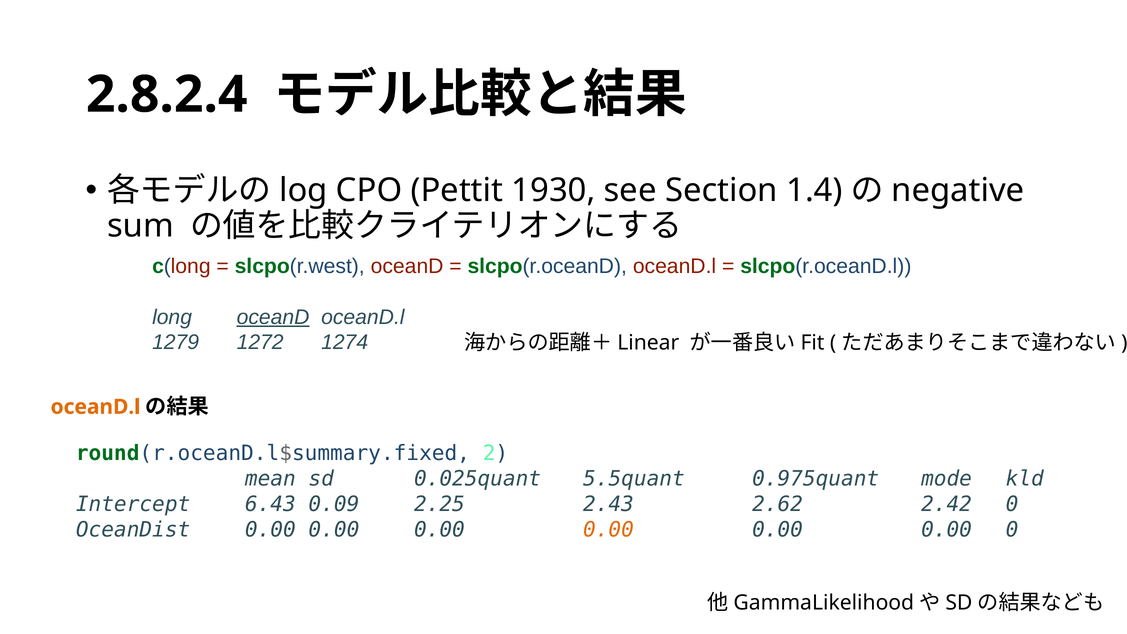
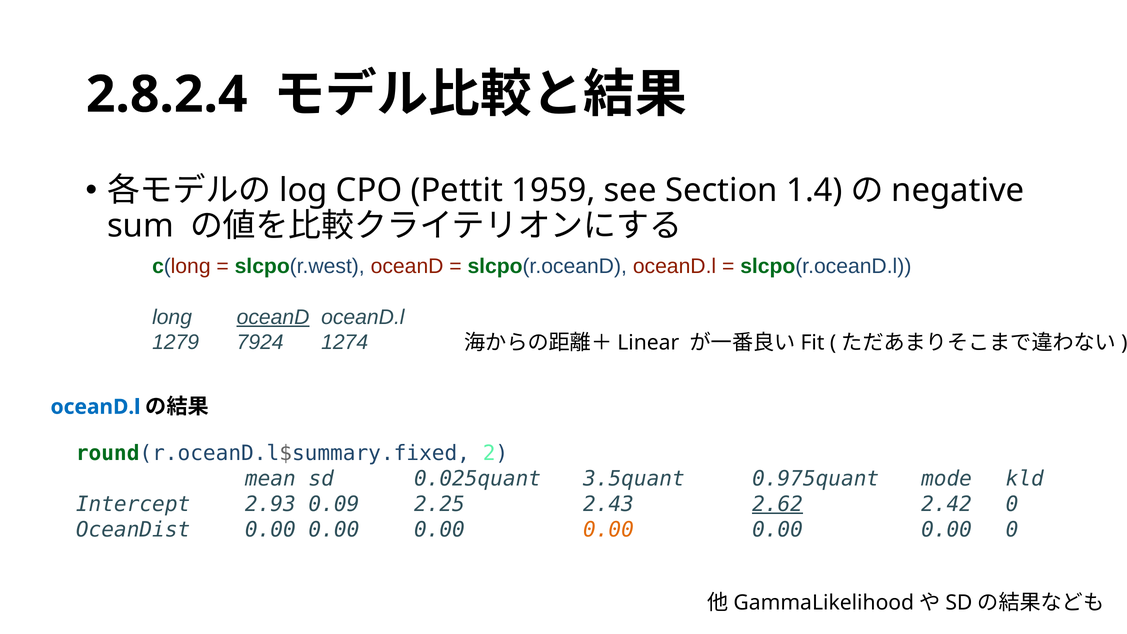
1930: 1930 -> 1959
1272: 1272 -> 7924
oceanD.l at (95, 407) colour: orange -> blue
5.5quant: 5.5quant -> 3.5quant
6.43: 6.43 -> 2.93
2.62 underline: none -> present
